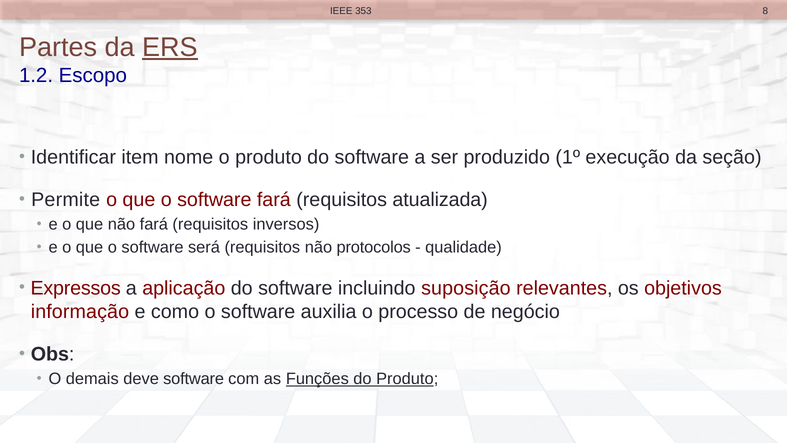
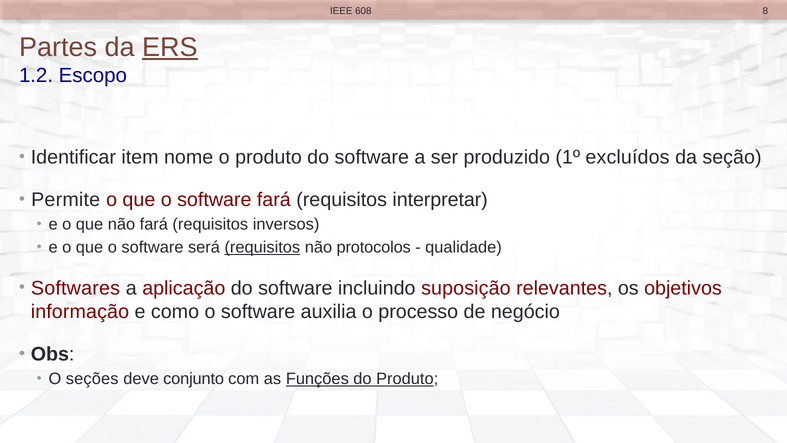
353: 353 -> 608
execução: execução -> excluídos
atualizada: atualizada -> interpretar
requisitos at (262, 247) underline: none -> present
Expressos: Expressos -> Softwares
demais: demais -> seções
deve software: software -> conjunto
